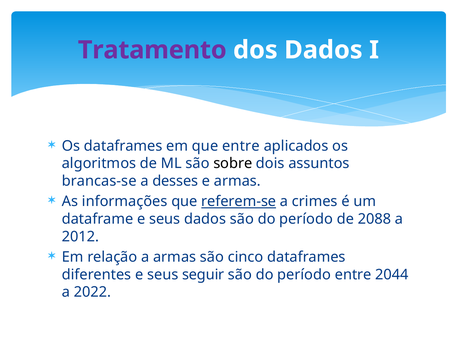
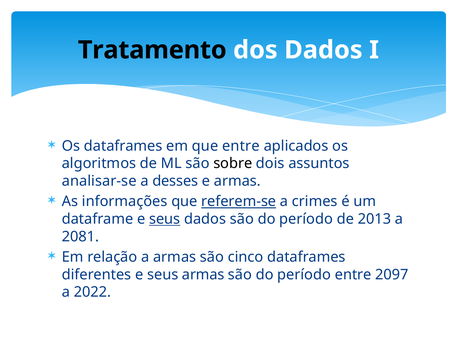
Tratamento colour: purple -> black
brancas-se: brancas-se -> analisar-se
seus at (165, 219) underline: none -> present
2088: 2088 -> 2013
2012: 2012 -> 2081
seus seguir: seguir -> armas
2044: 2044 -> 2097
